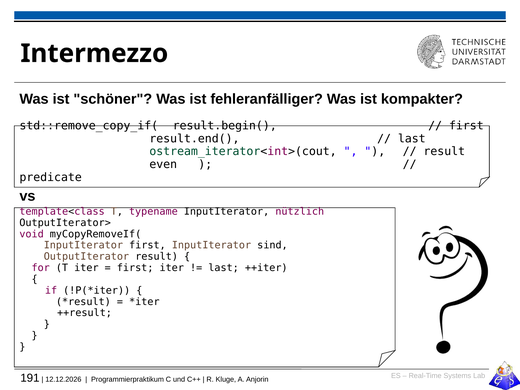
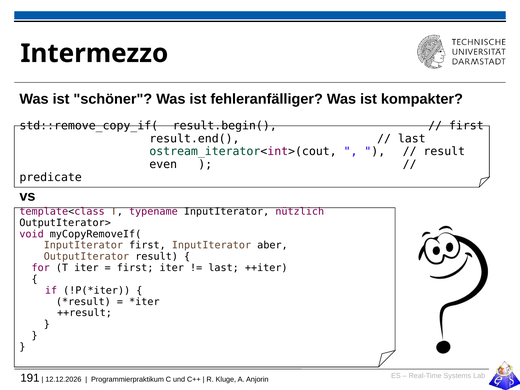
sind: sind -> aber
